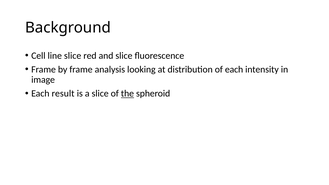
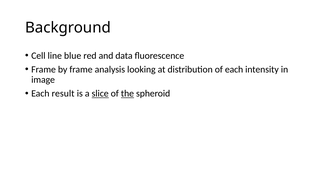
line slice: slice -> blue
and slice: slice -> data
slice at (100, 94) underline: none -> present
